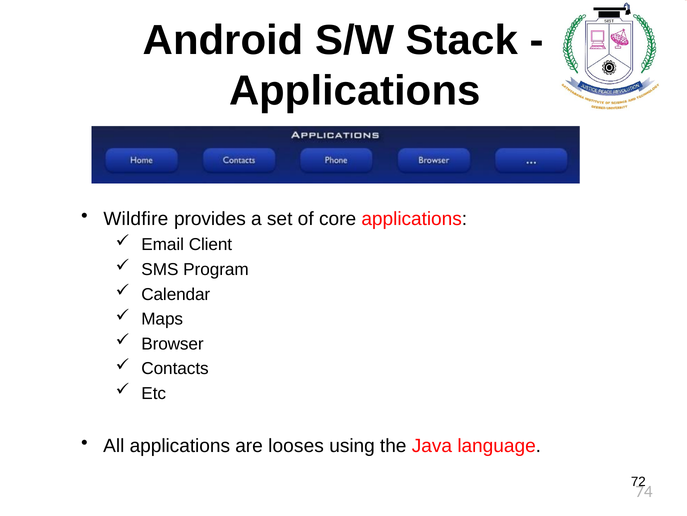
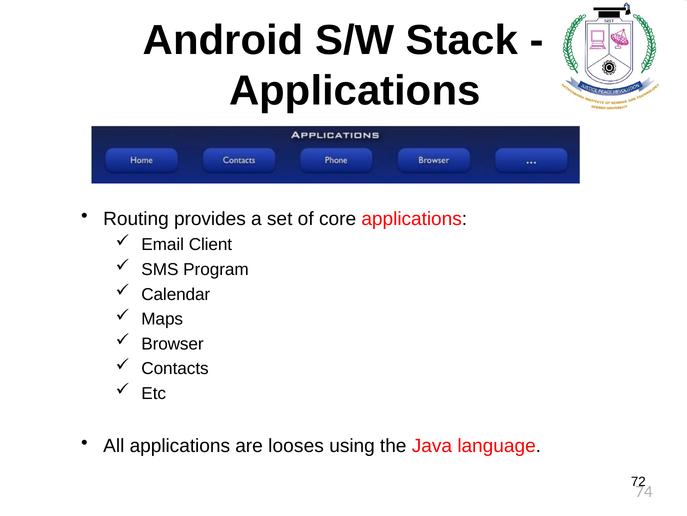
Wildfire: Wildfire -> Routing
